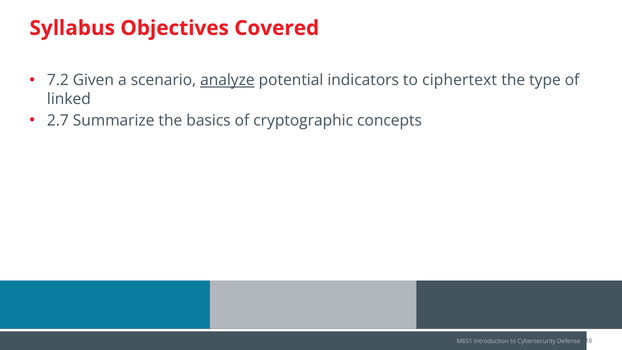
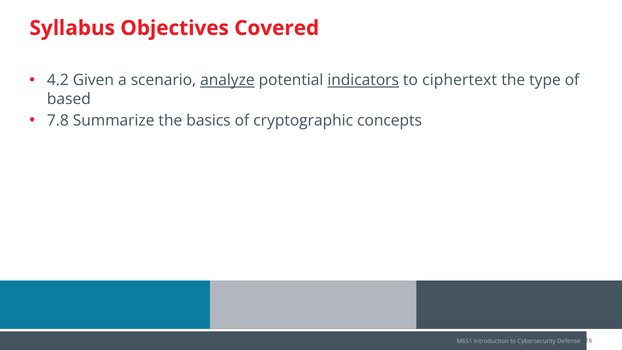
7.2: 7.2 -> 4.2
indicators underline: none -> present
linked: linked -> based
2.7: 2.7 -> 7.8
